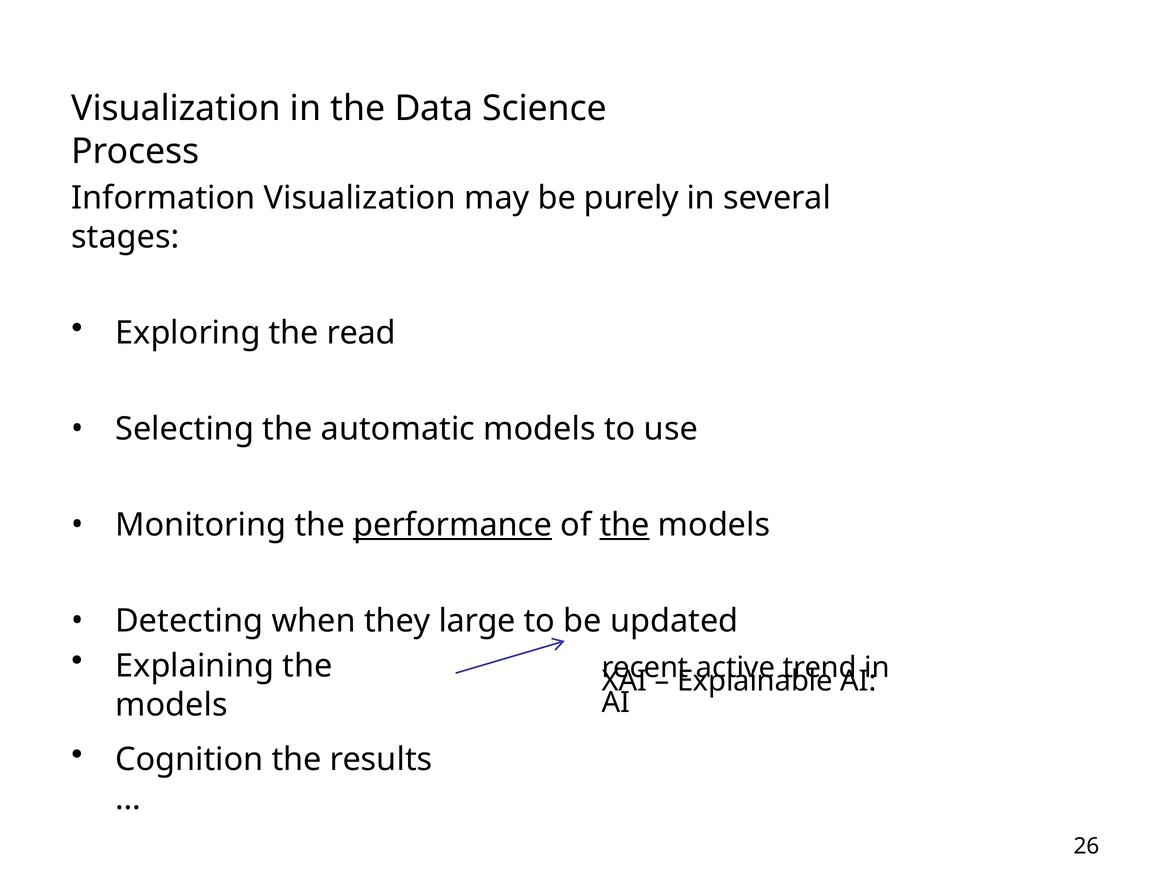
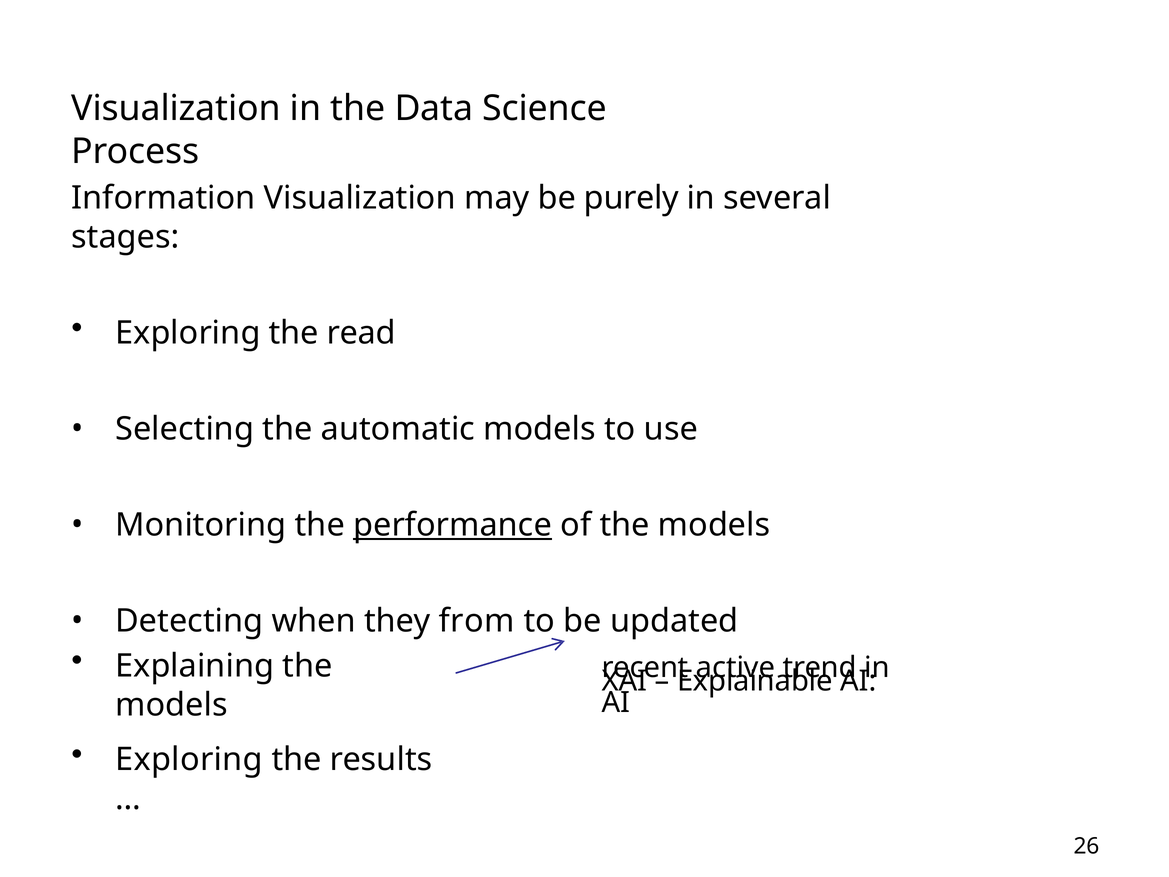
the at (625, 525) underline: present -> none
large: large -> from
Cognition at (189, 759): Cognition -> Exploring
